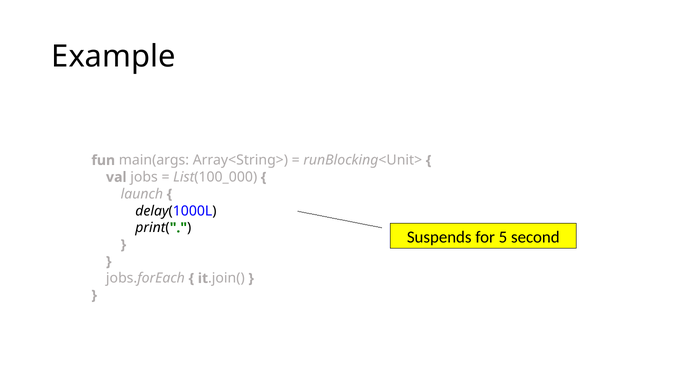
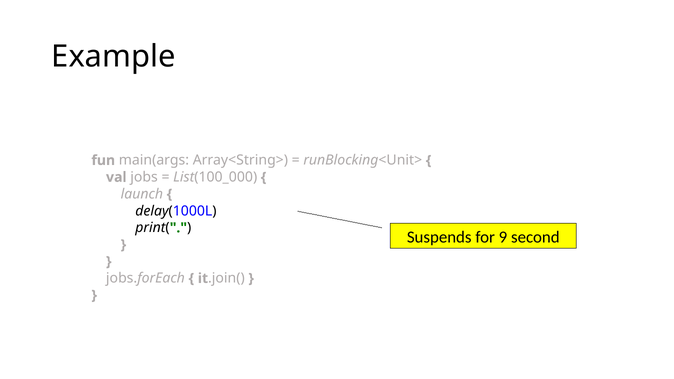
5: 5 -> 9
